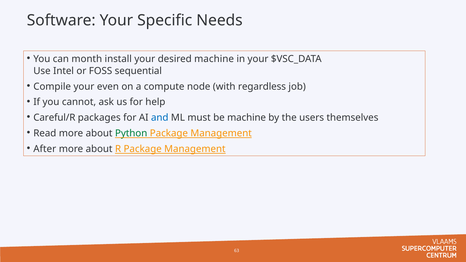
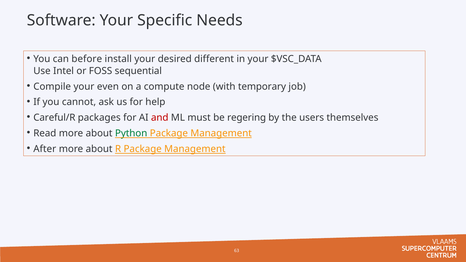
month: month -> before
desired machine: machine -> different
regardless: regardless -> temporary
and colour: blue -> red
be machine: machine -> regering
